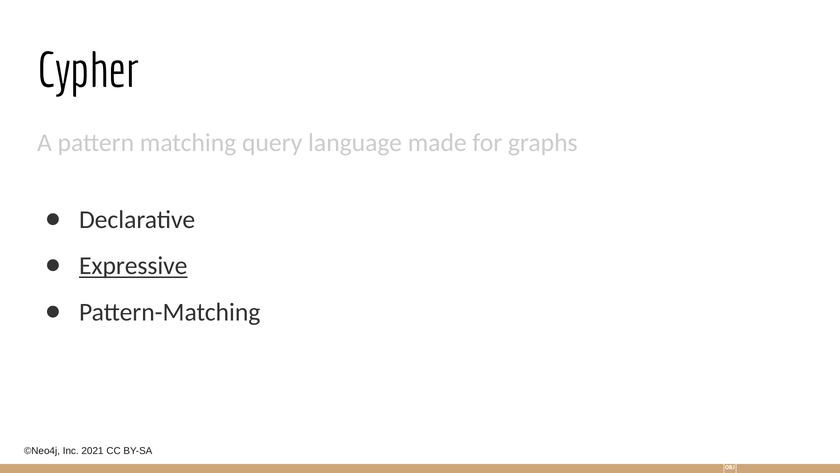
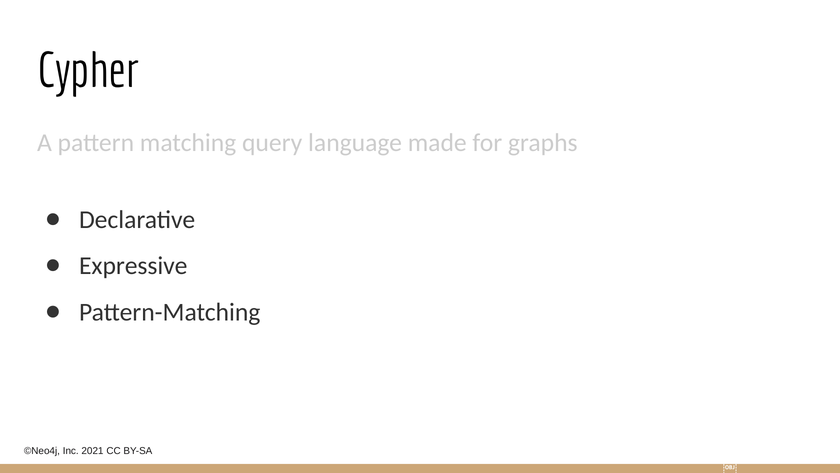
Expressive underline: present -> none
